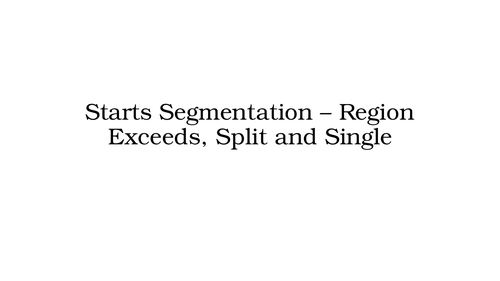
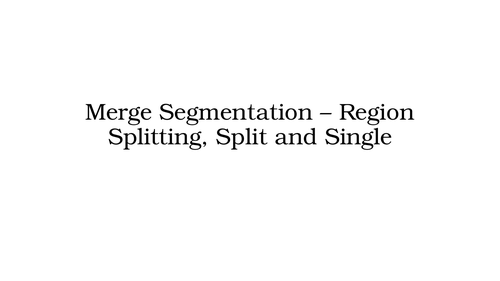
Starts: Starts -> Merge
Exceeds: Exceeds -> Splitting
